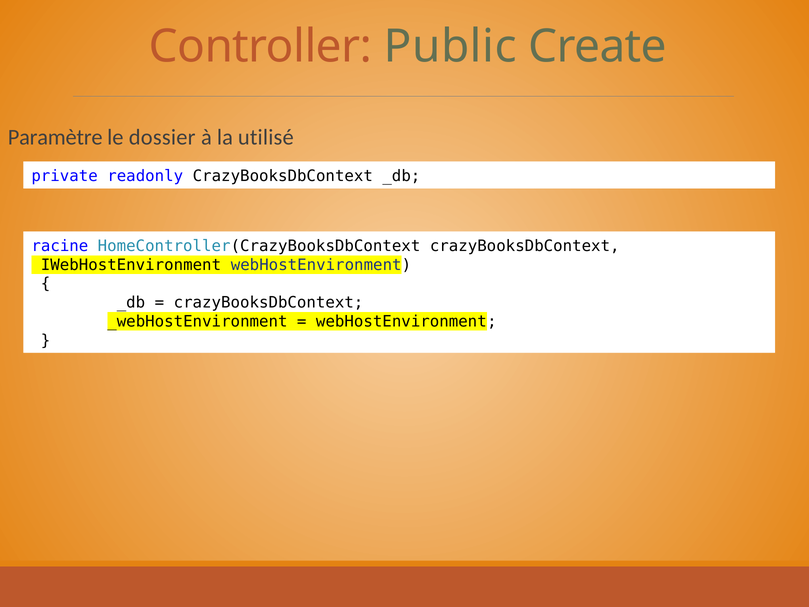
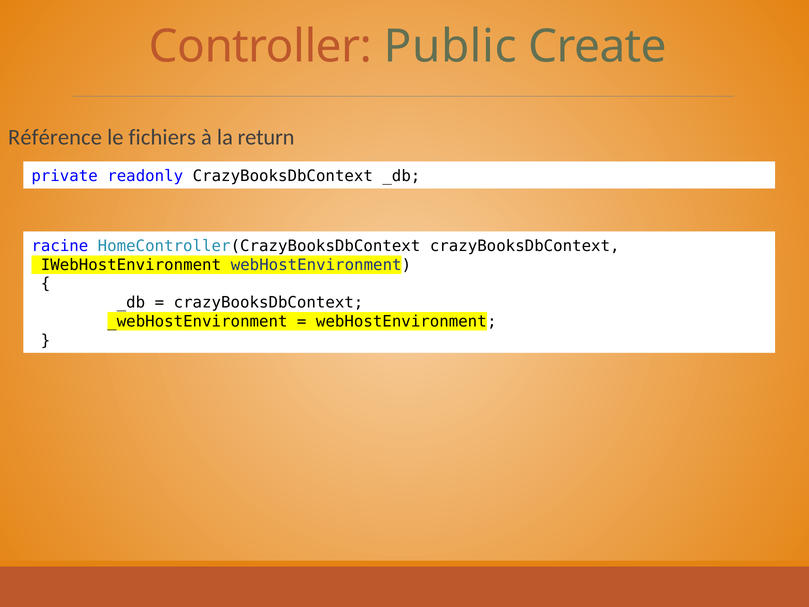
Paramètre: Paramètre -> Référence
dossier: dossier -> fichiers
utilisé: utilisé -> return
